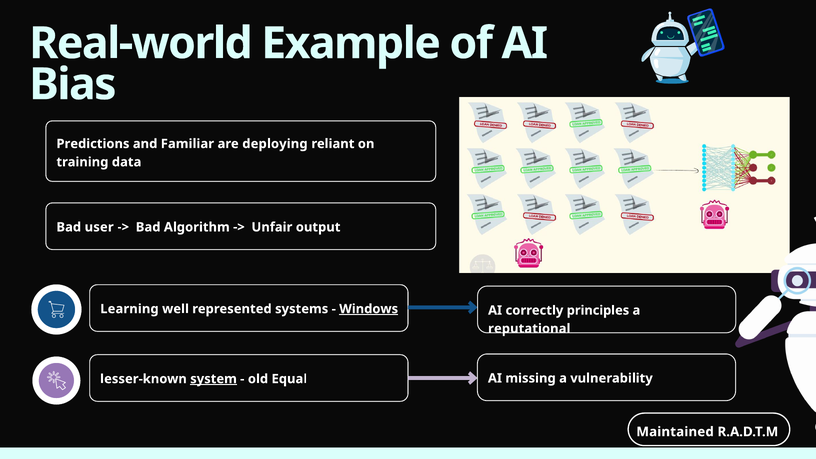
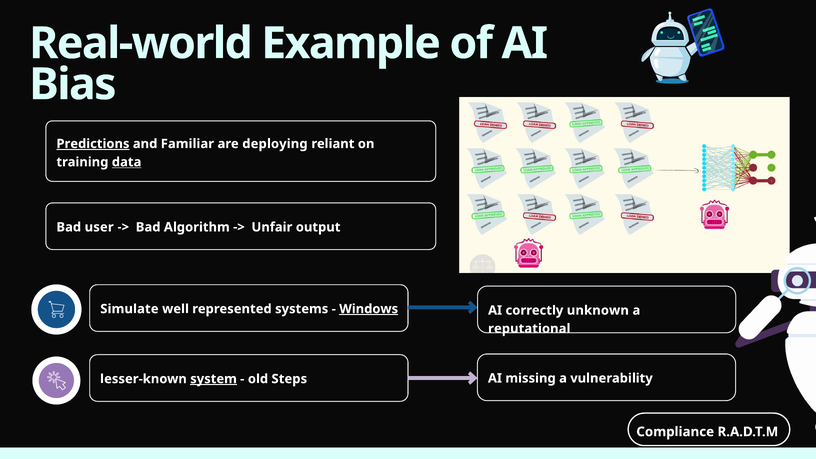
Predictions underline: none -> present
data underline: none -> present
Learning: Learning -> Simulate
principles: principles -> unknown
Equal: Equal -> Steps
Maintained: Maintained -> Compliance
